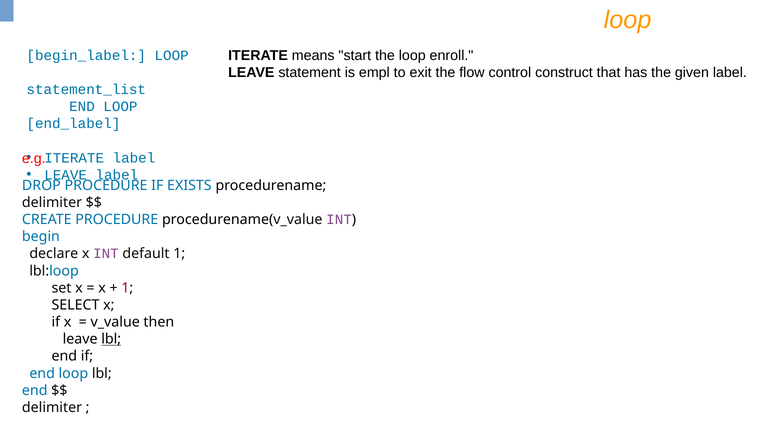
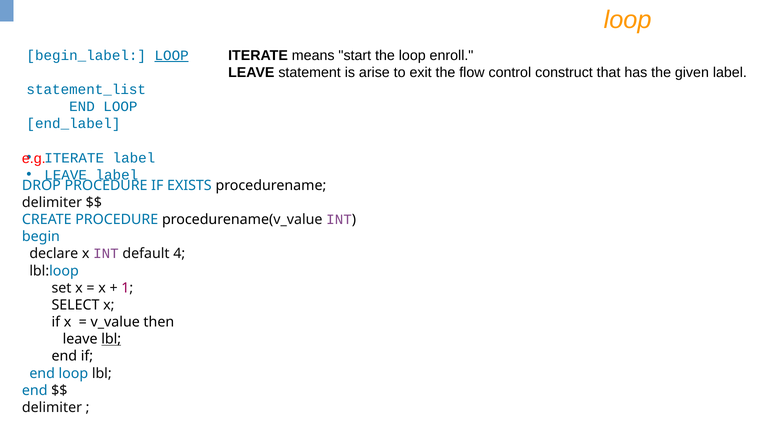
LOOP at (172, 55) underline: none -> present
empl: empl -> arise
default 1: 1 -> 4
